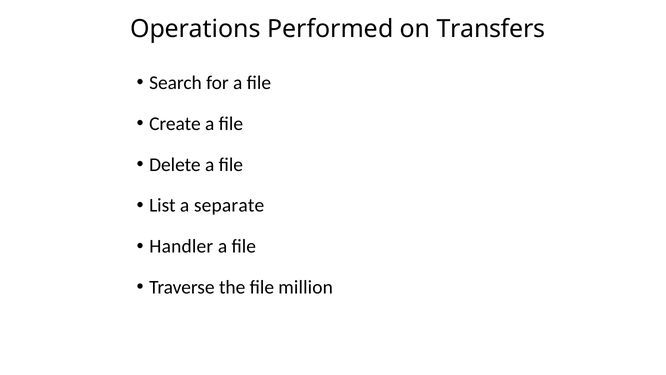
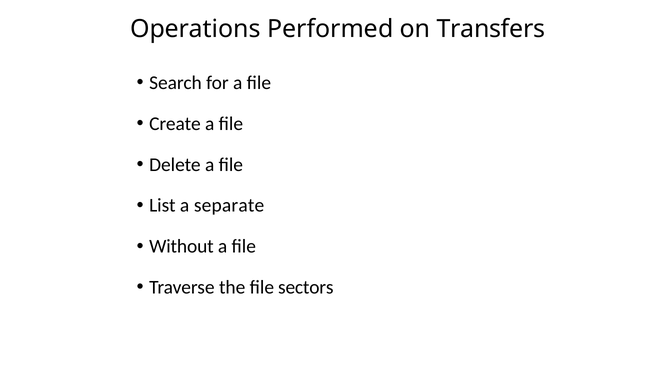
Handler: Handler -> Without
million: million -> sectors
